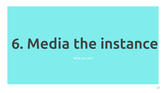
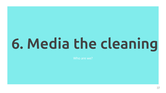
instance: instance -> cleaning
